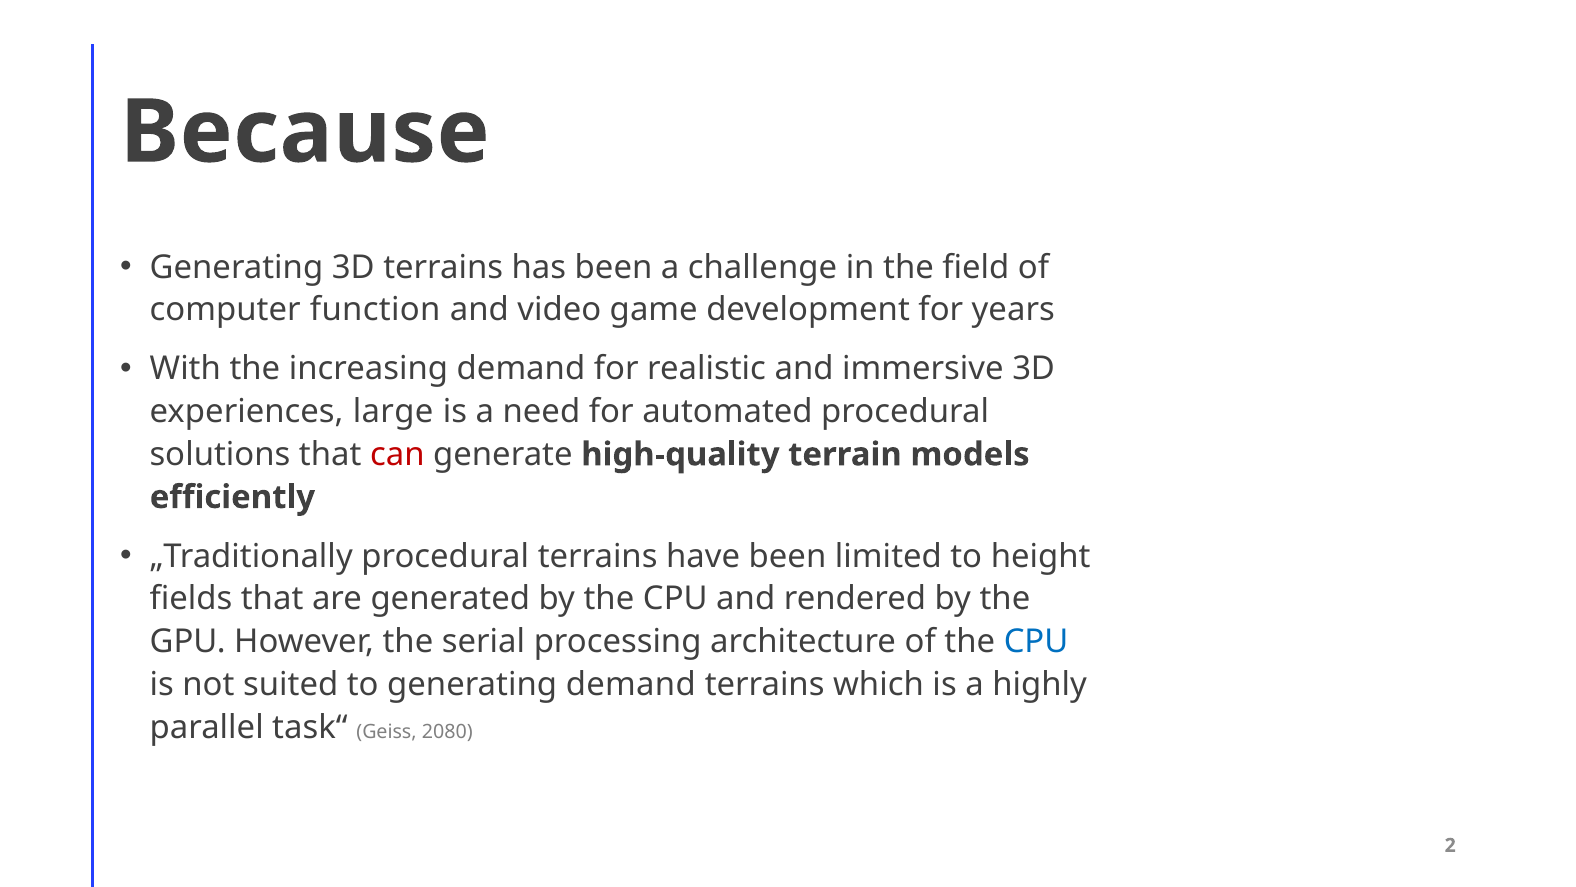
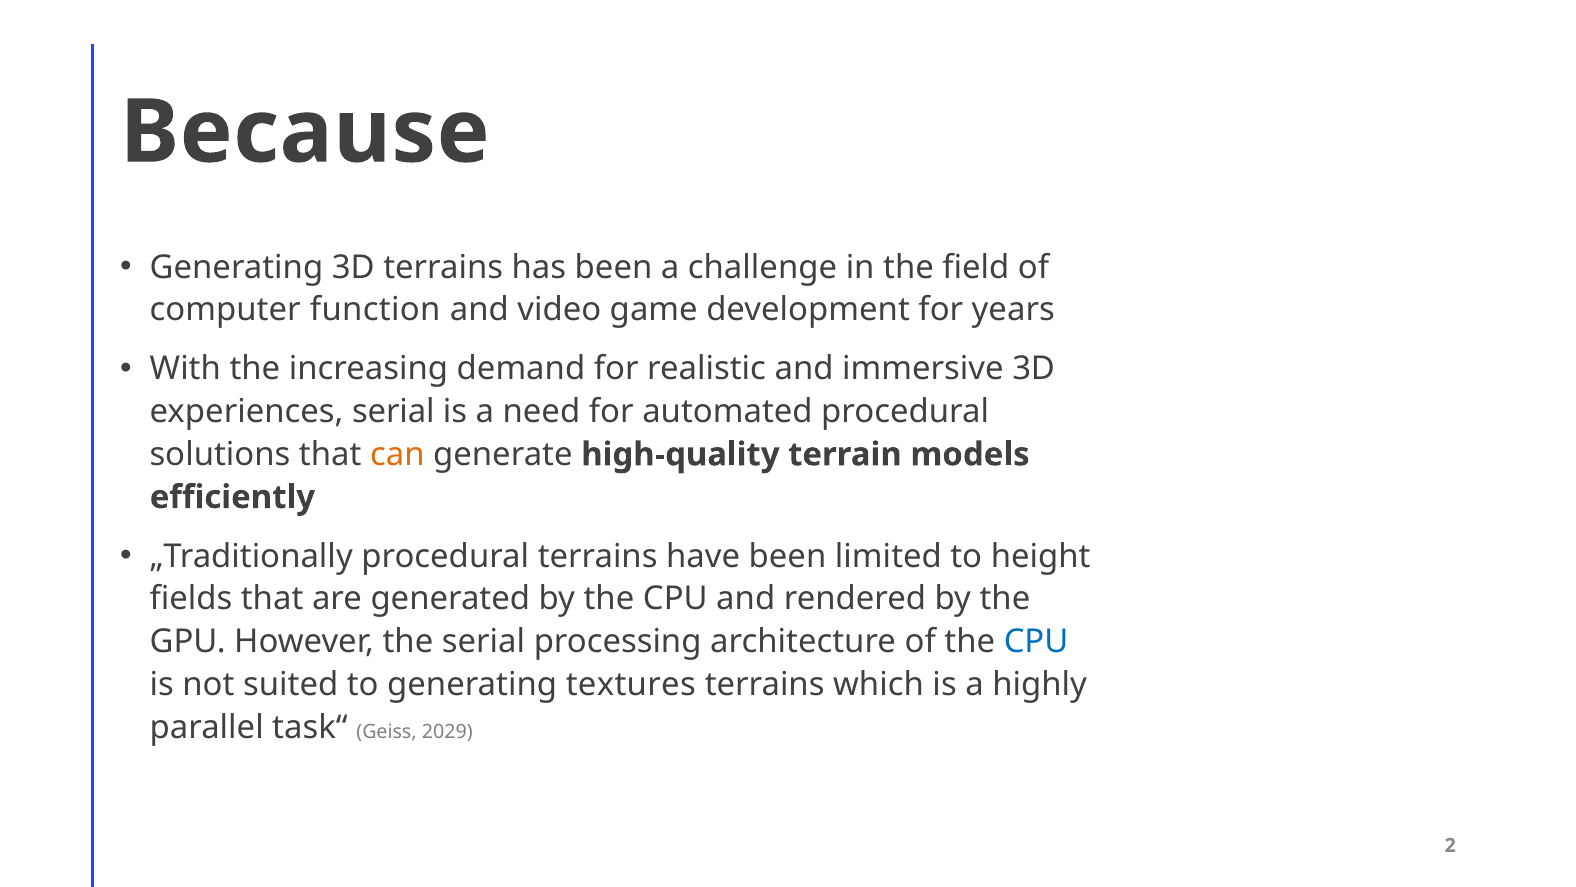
experiences large: large -> serial
can colour: red -> orange
generating demand: demand -> textures
2080: 2080 -> 2029
